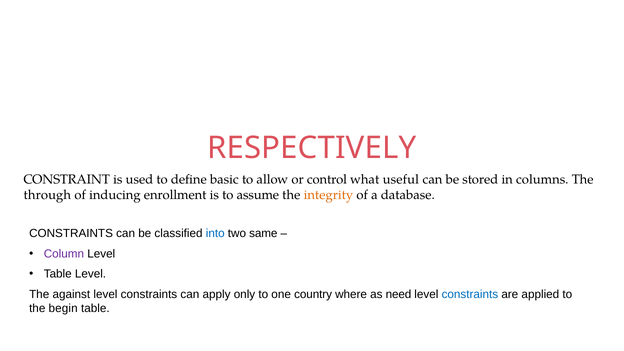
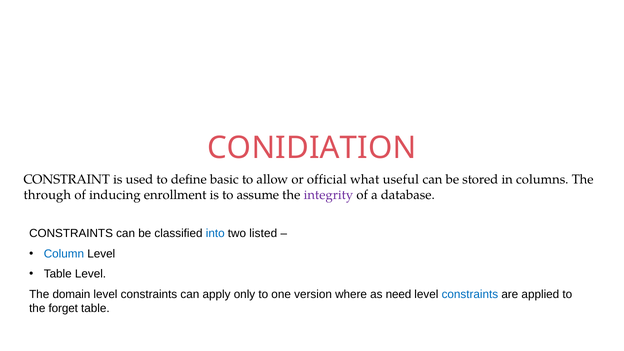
RESPECTIVELY: RESPECTIVELY -> CONIDIATION
control: control -> official
integrity colour: orange -> purple
same: same -> listed
Column colour: purple -> blue
against: against -> domain
country: country -> version
begin: begin -> forget
